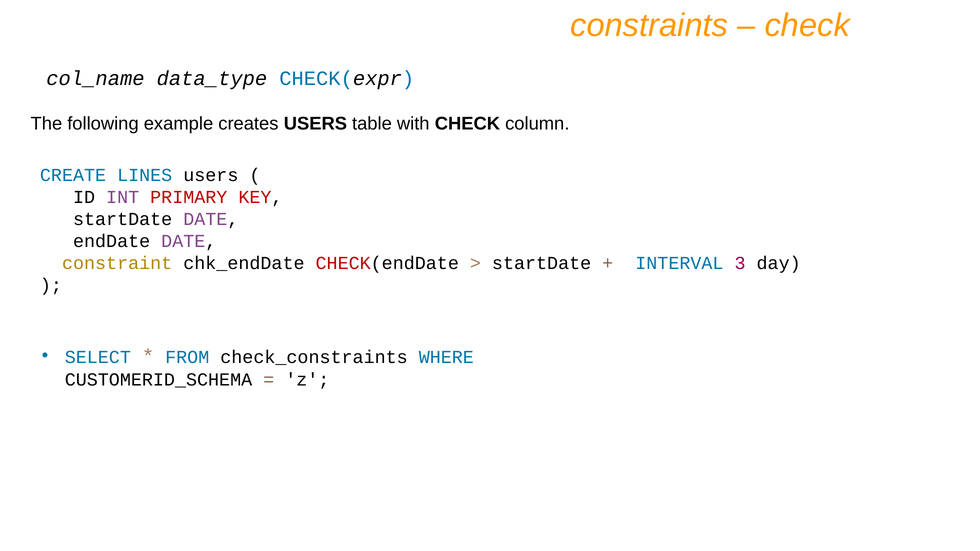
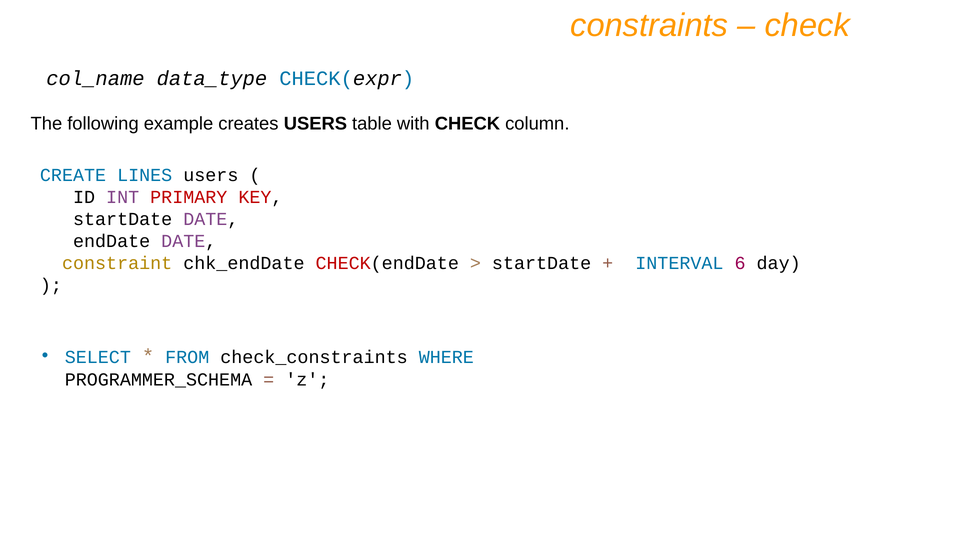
3: 3 -> 6
CUSTOMERID_SCHEMA: CUSTOMERID_SCHEMA -> PROGRAMMER_SCHEMA
